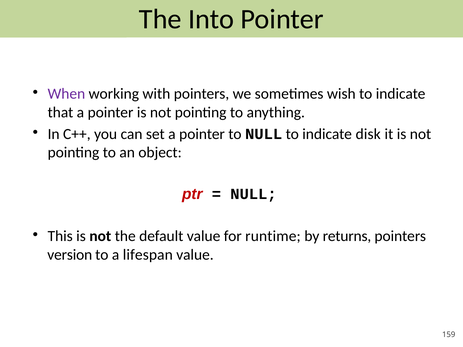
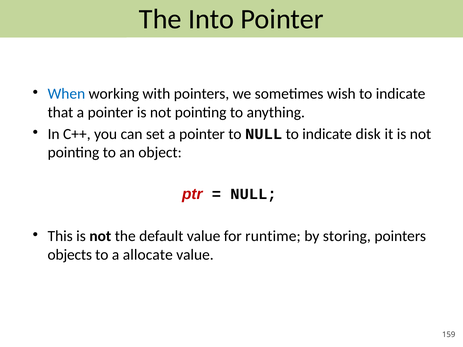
When colour: purple -> blue
returns: returns -> storing
version: version -> objects
lifespan: lifespan -> allocate
